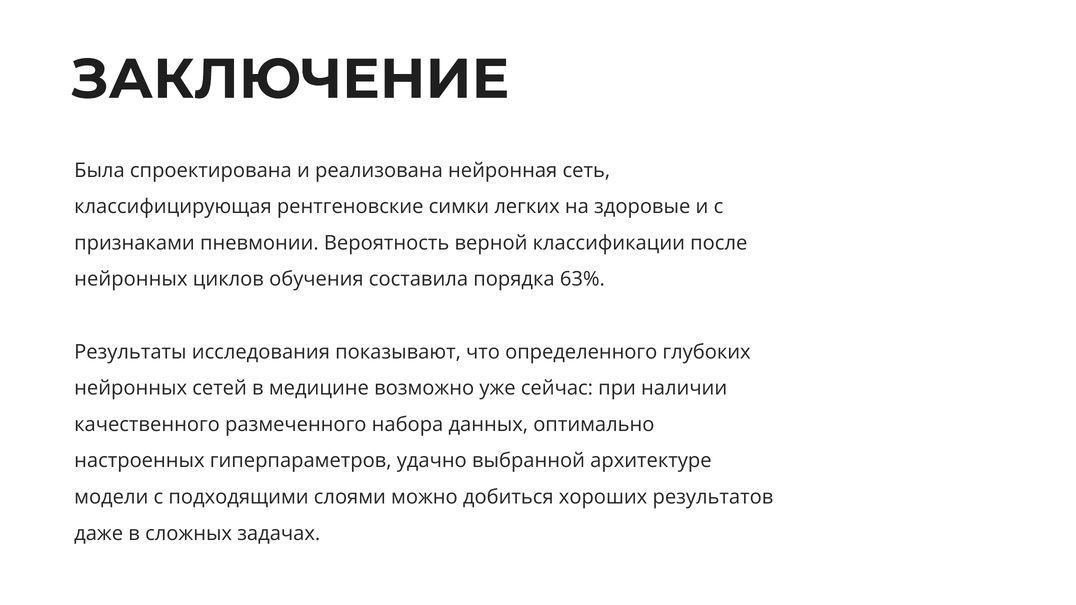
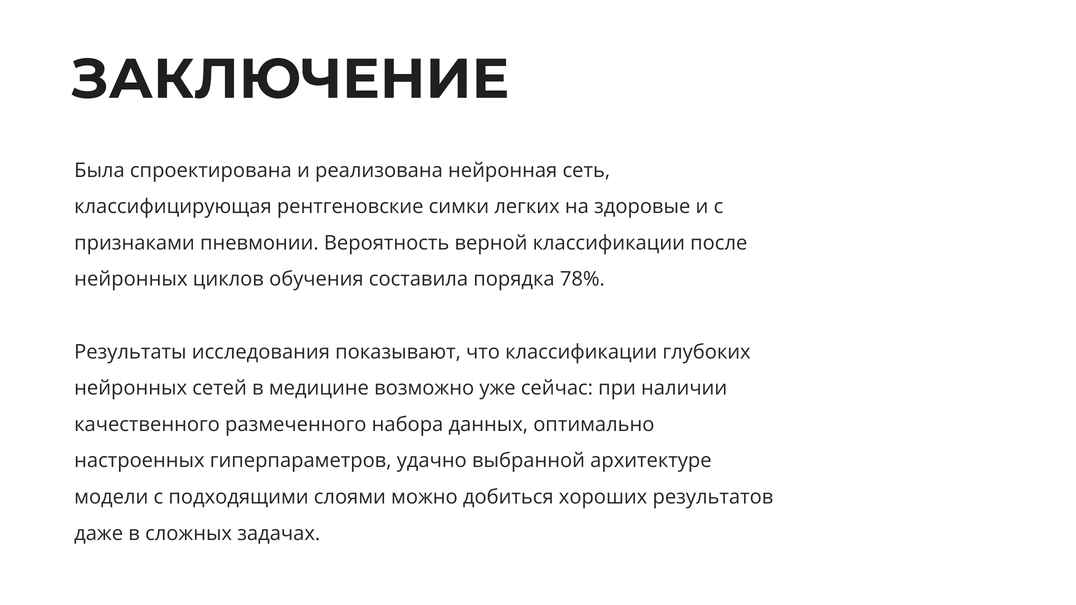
63%: 63% -> 78%
что определенного: определенного -> классификации
